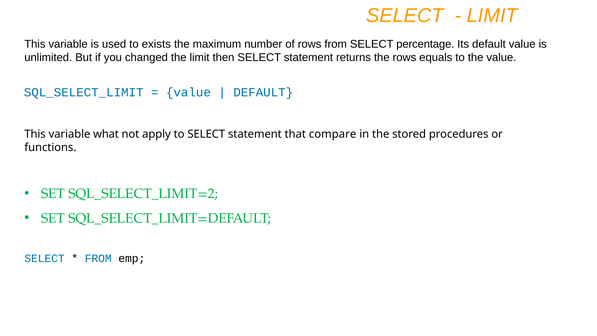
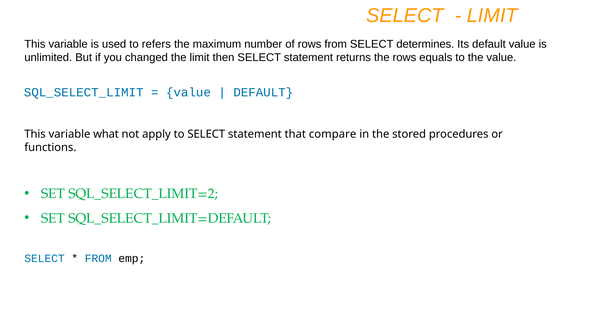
exists: exists -> refers
percentage: percentage -> determines
